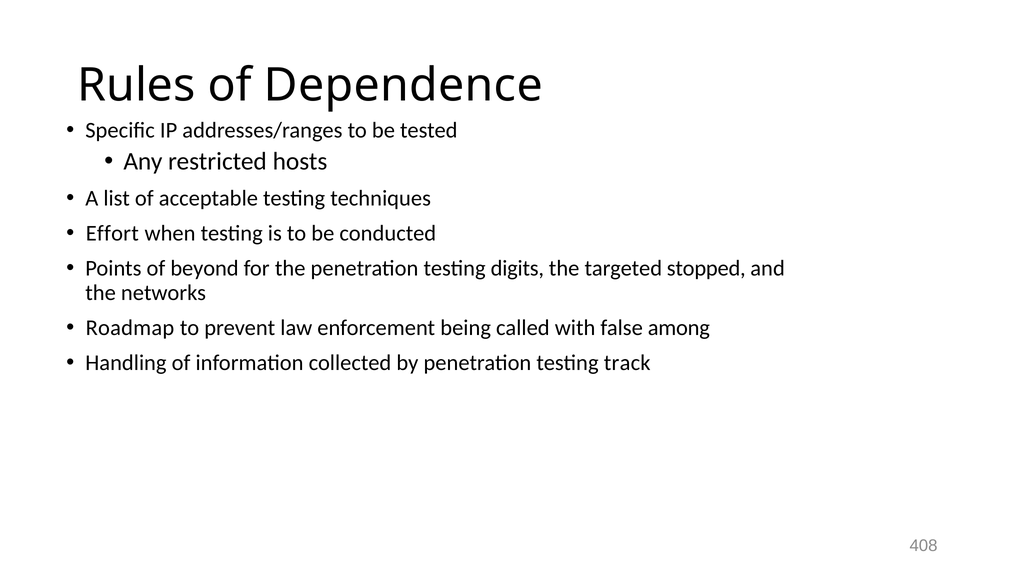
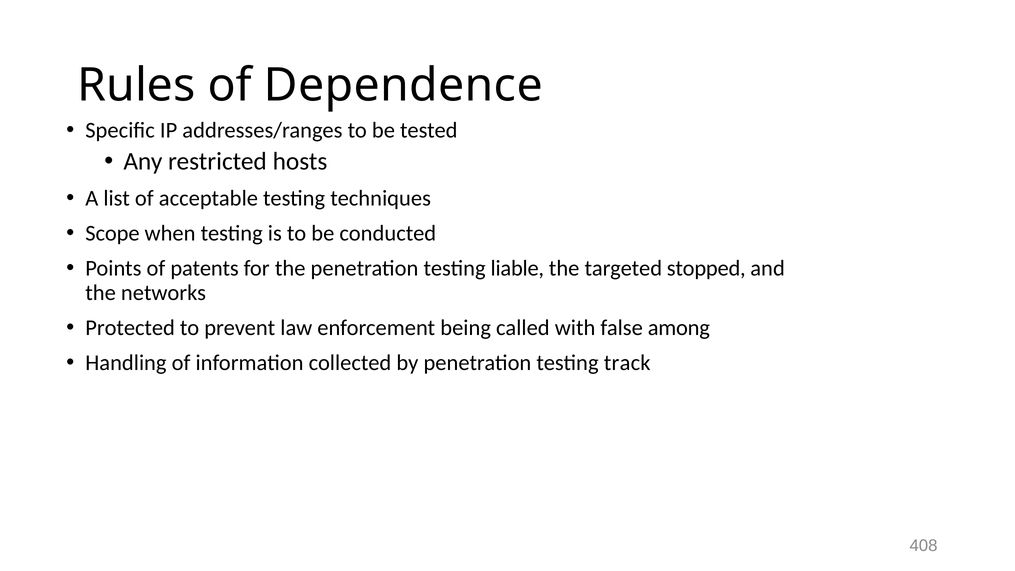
Effort: Effort -> Scope
beyond: beyond -> patents
digits: digits -> liable
Roadmap: Roadmap -> Protected
